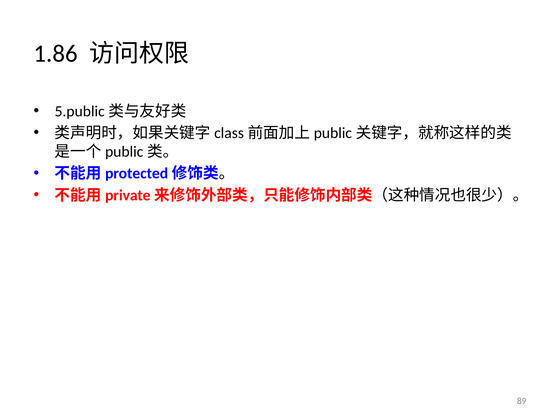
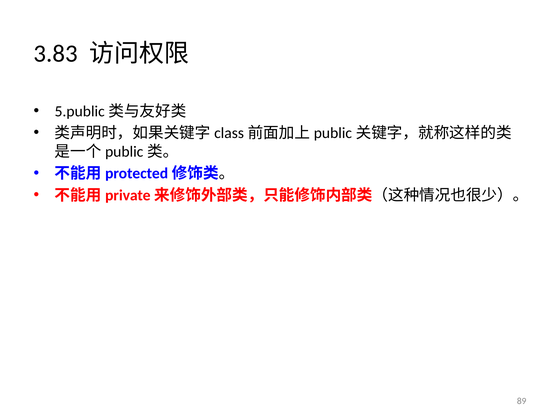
1.86: 1.86 -> 3.83
